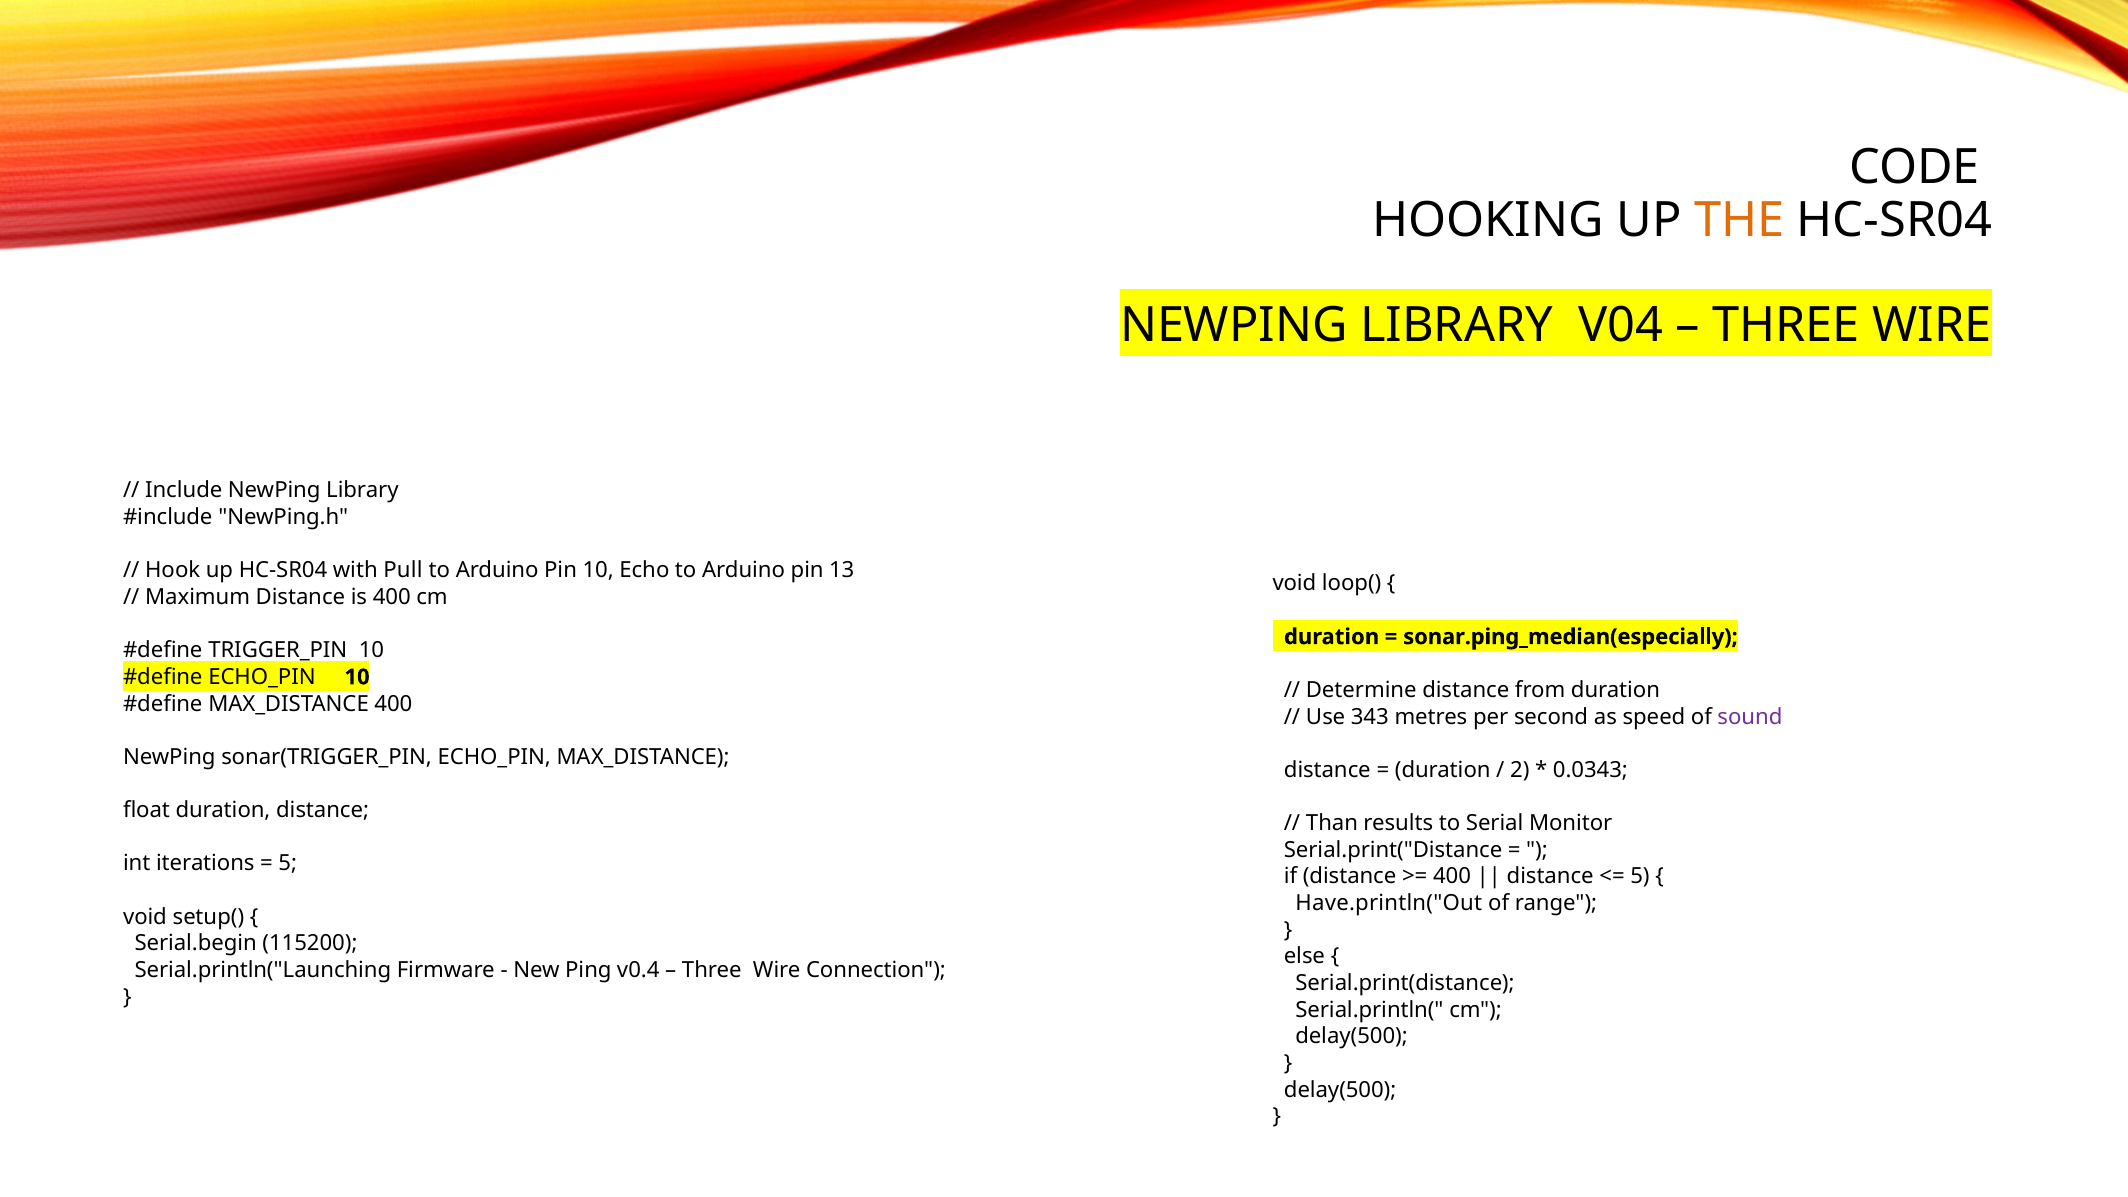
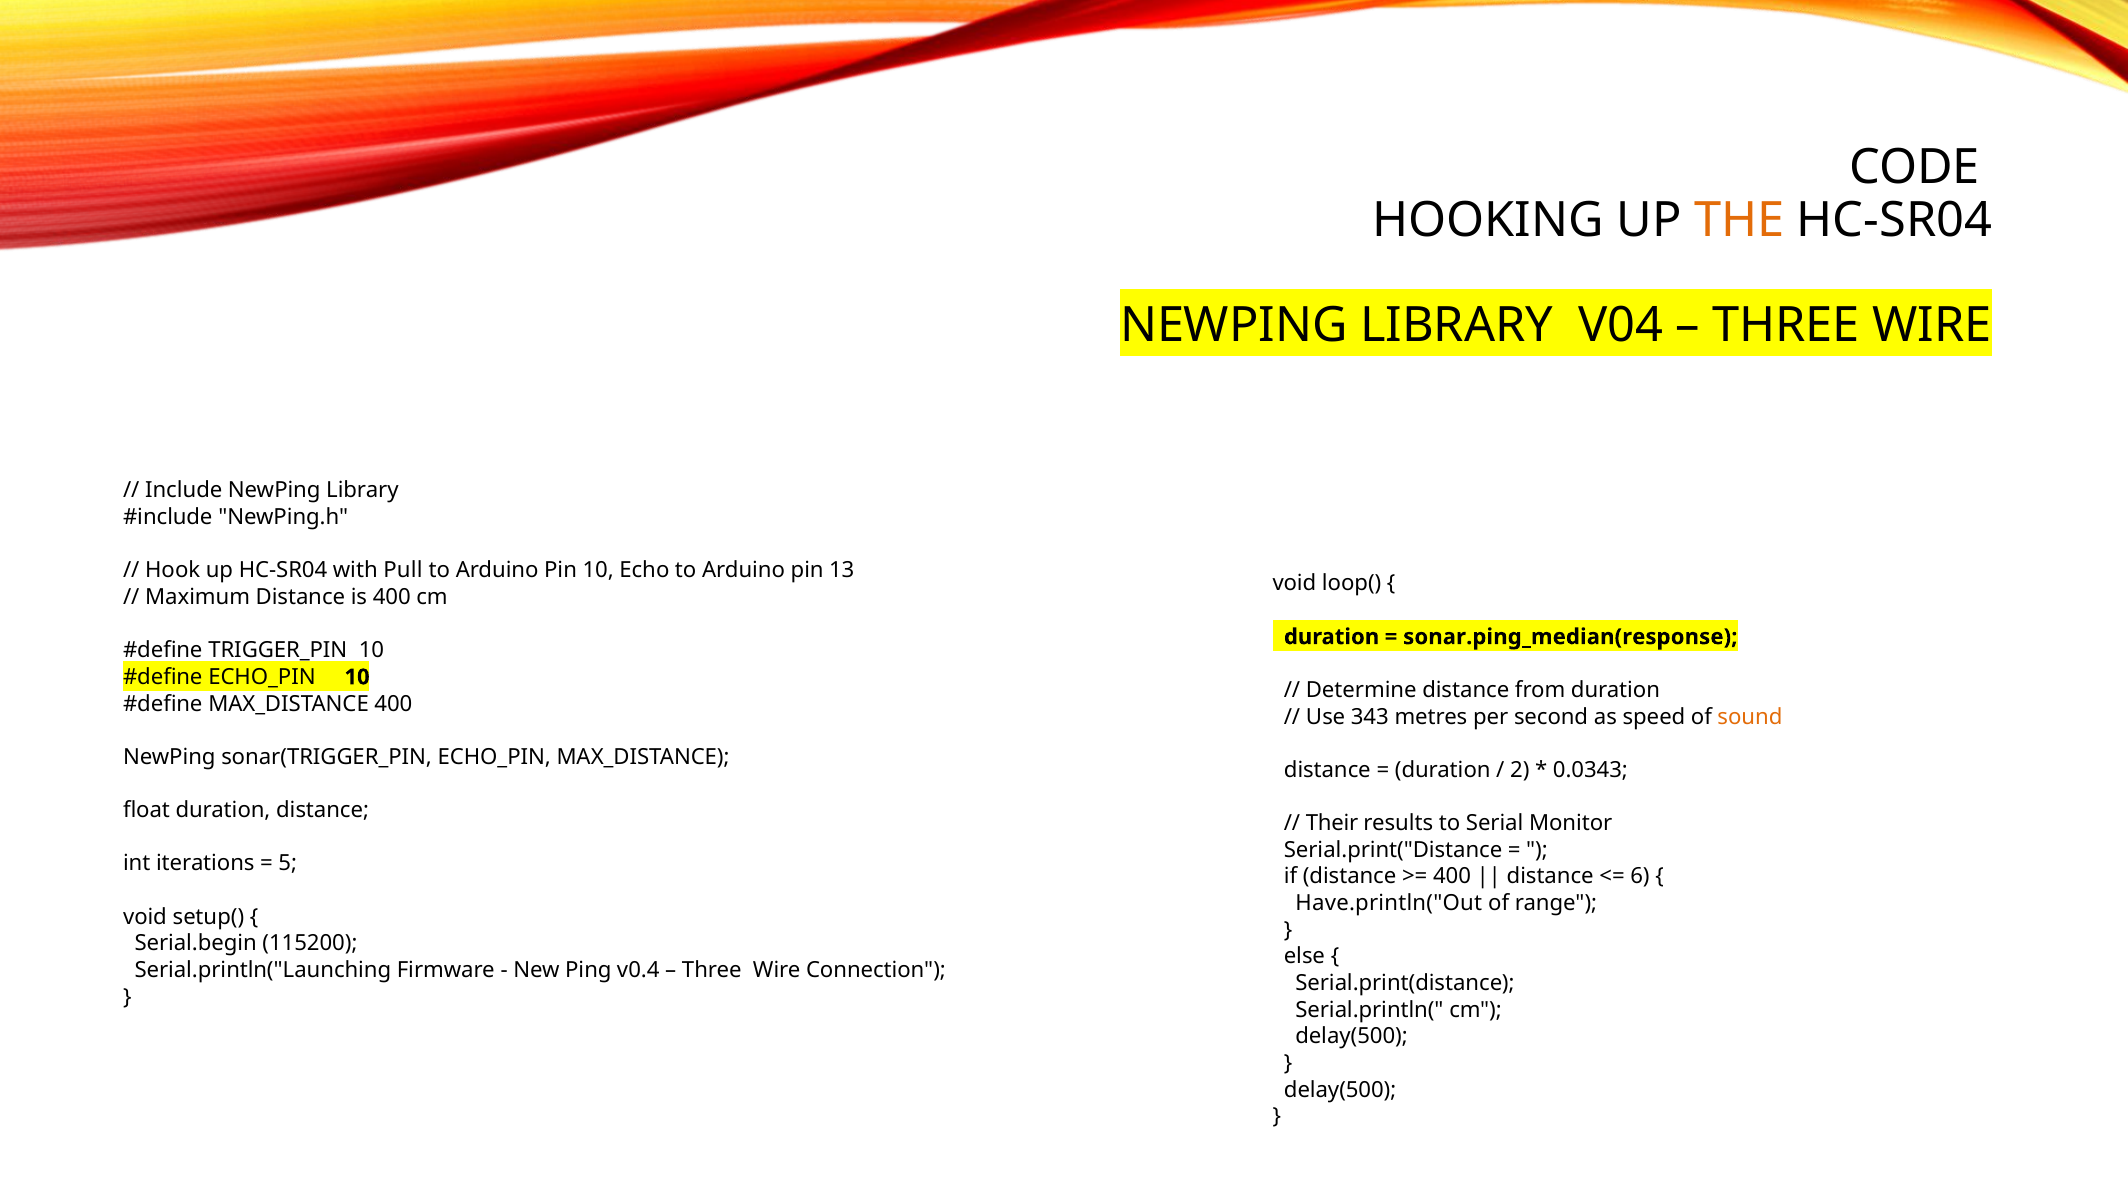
sonar.ping_median(especially: sonar.ping_median(especially -> sonar.ping_median(response
sound colour: purple -> orange
Than: Than -> Their
5 at (1640, 877): 5 -> 6
